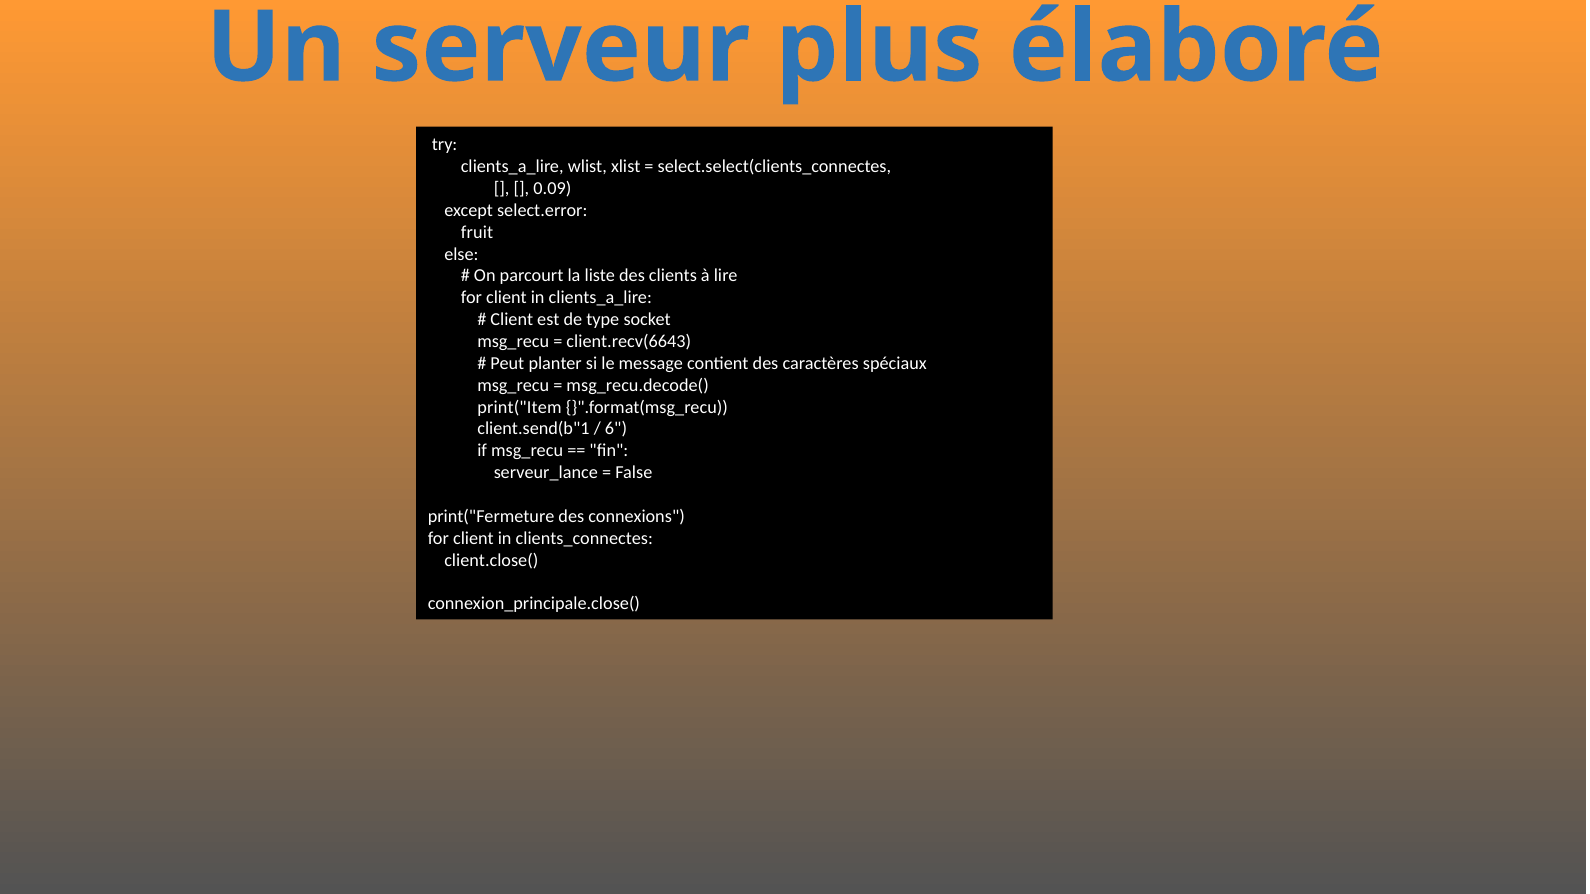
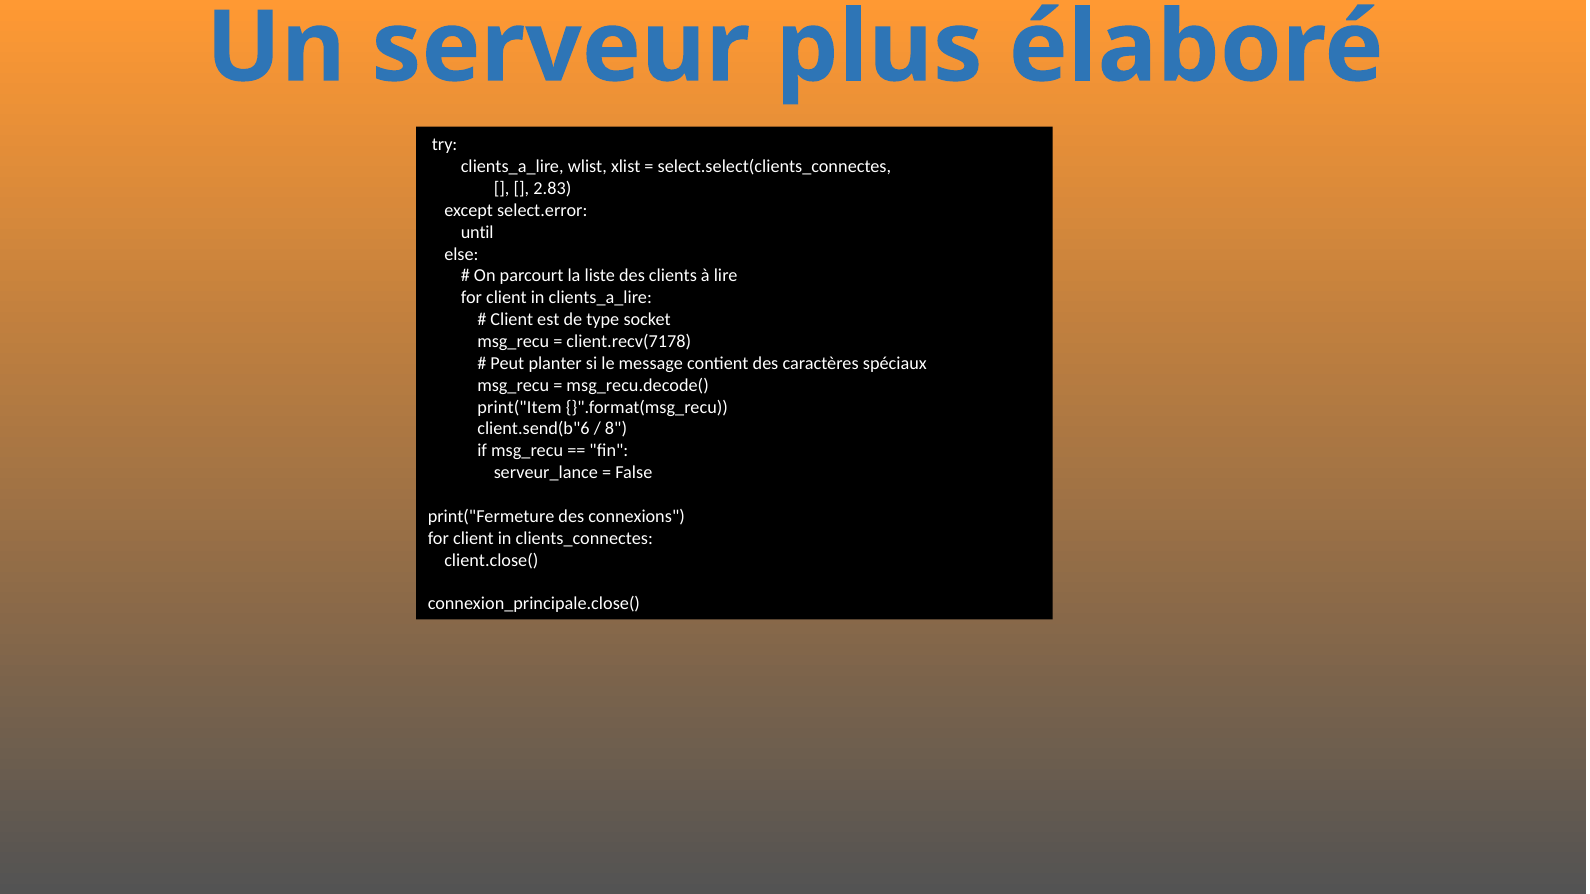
0.09: 0.09 -> 2.83
fruit: fruit -> until
client.recv(6643: client.recv(6643 -> client.recv(7178
client.send(b"1: client.send(b"1 -> client.send(b"6
6: 6 -> 8
